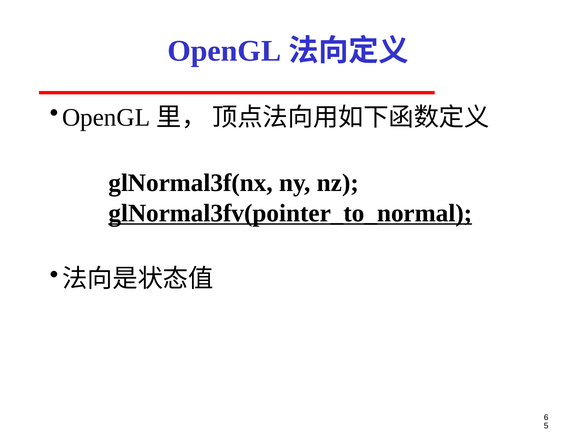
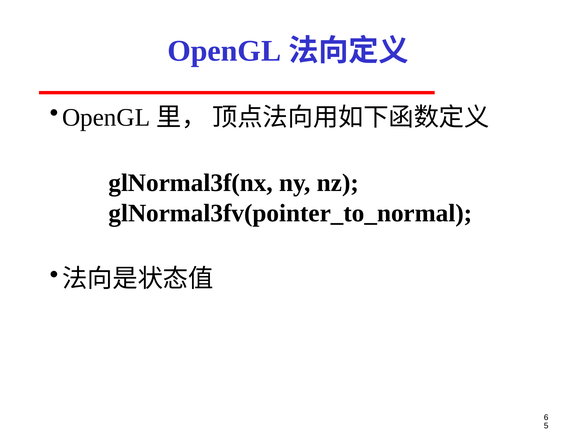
glNormal3fv(pointer_to_normal underline: present -> none
